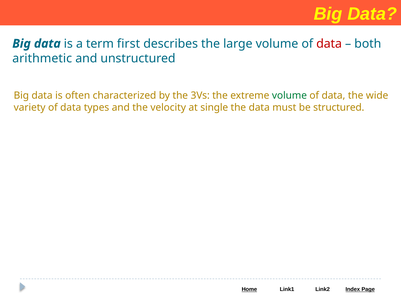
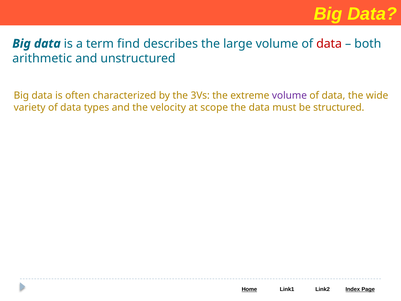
first: first -> find
volume at (289, 96) colour: green -> purple
single: single -> scope
